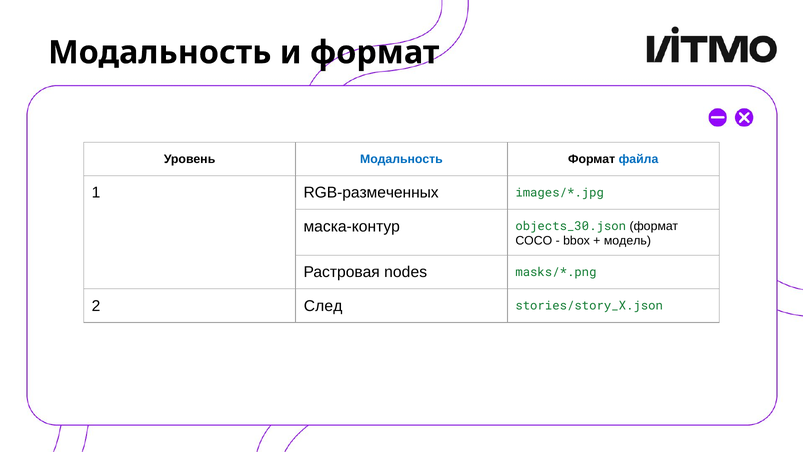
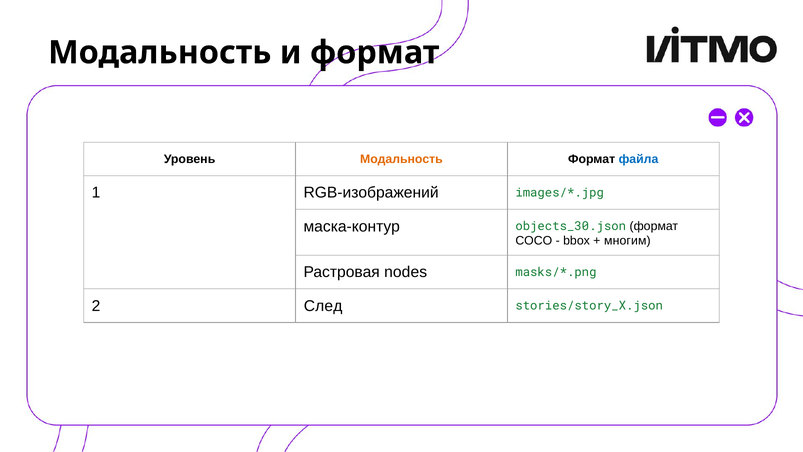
Модальность at (401, 159) colour: blue -> orange
RGB-размеченных: RGB-размеченных -> RGB-изображений
модель: модель -> многим
